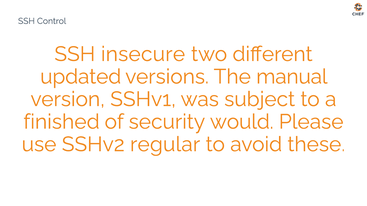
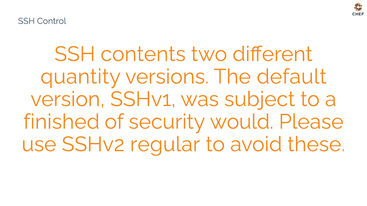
insecure: insecure -> contents
updated: updated -> quantity
manual: manual -> default
